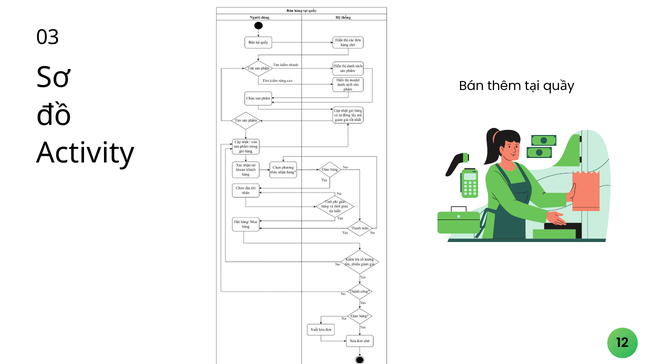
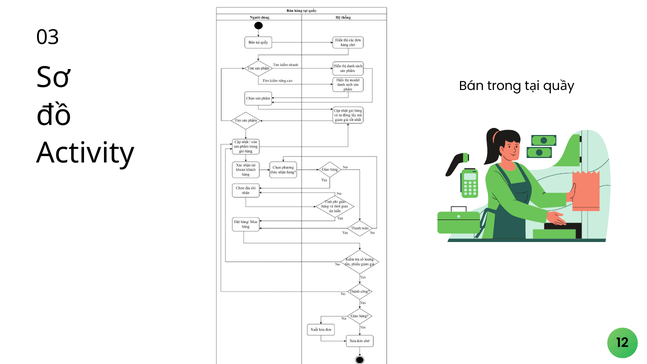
thêm: thêm -> trong
